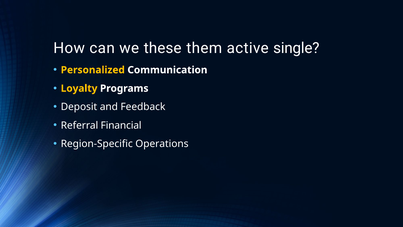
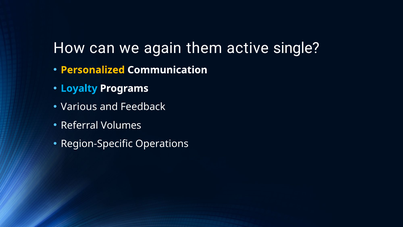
these: these -> again
Loyalty colour: yellow -> light blue
Deposit: Deposit -> Various
Financial: Financial -> Volumes
